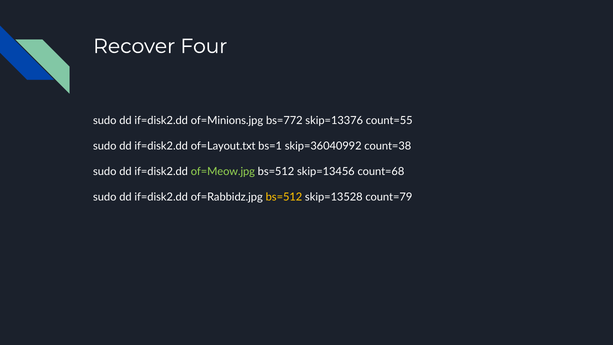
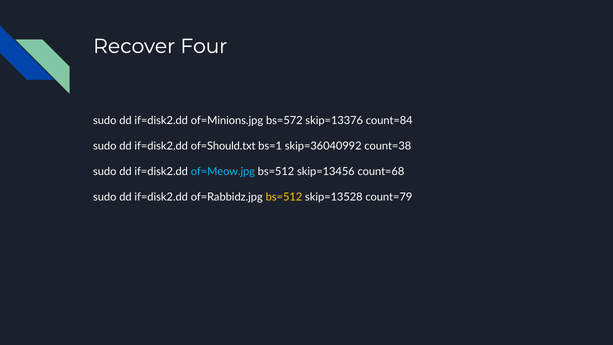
bs=772: bs=772 -> bs=572
count=55: count=55 -> count=84
of=Layout.txt: of=Layout.txt -> of=Should.txt
of=Meow.jpg colour: light green -> light blue
